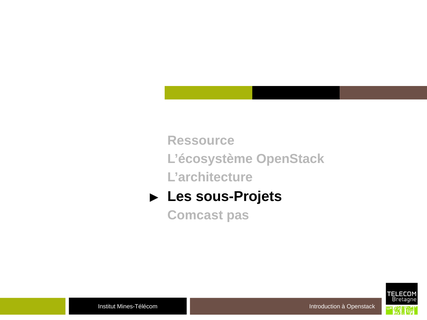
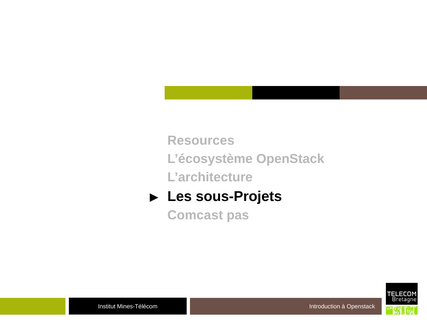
Ressource: Ressource -> Resources
